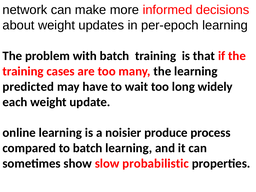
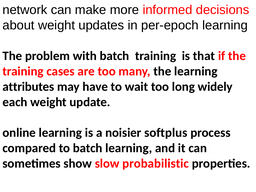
predicted: predicted -> attributes
produce: produce -> softplus
